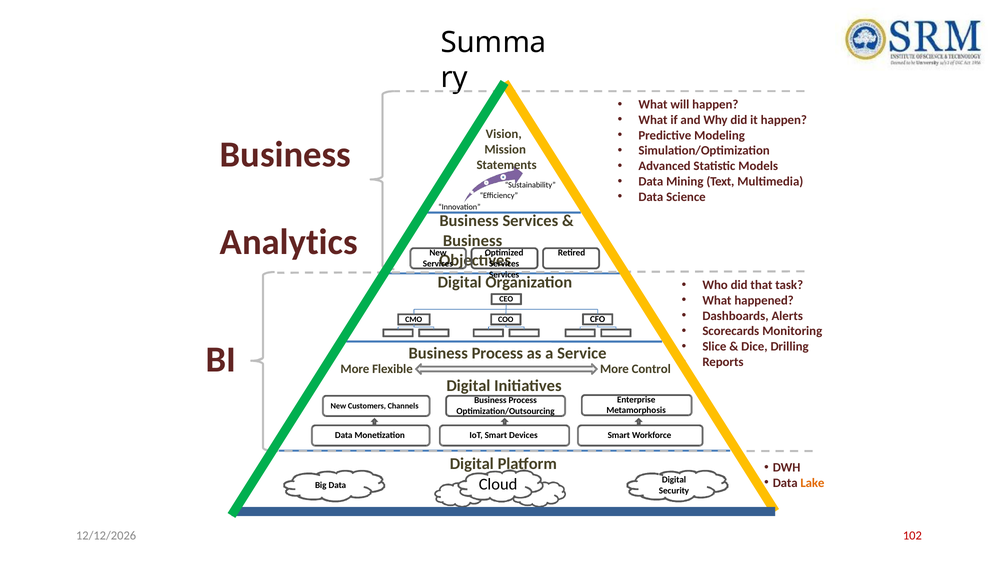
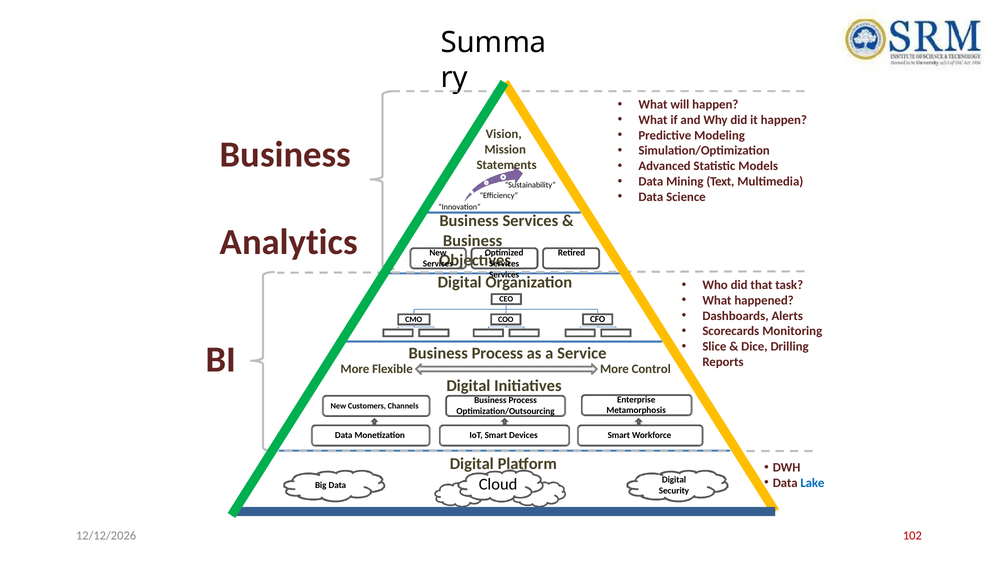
Lake colour: orange -> blue
